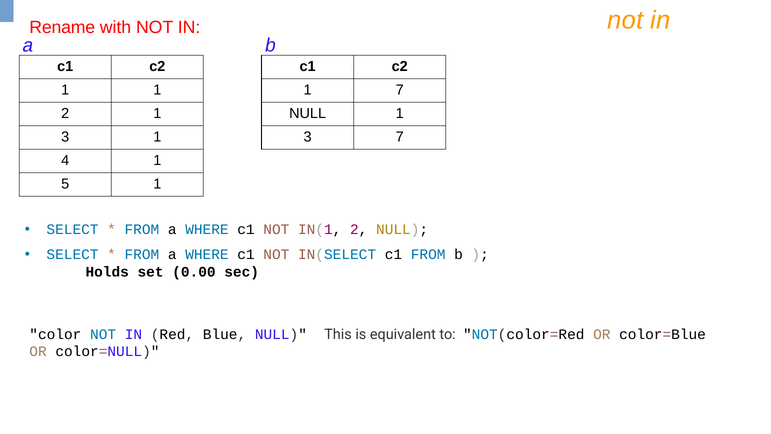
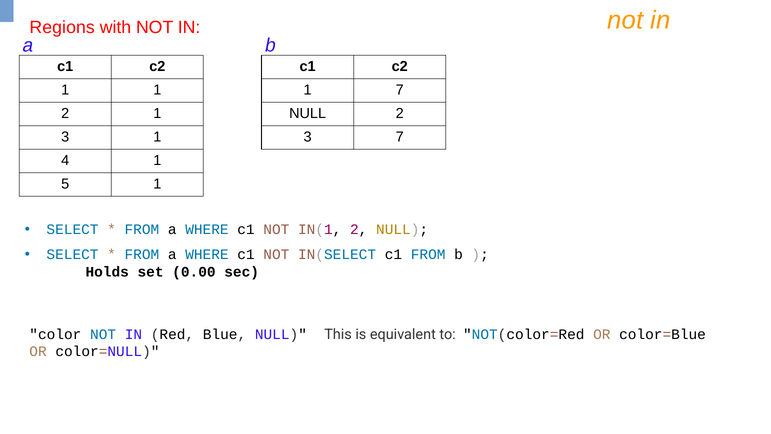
Rename: Rename -> Regions
NULL 1: 1 -> 2
